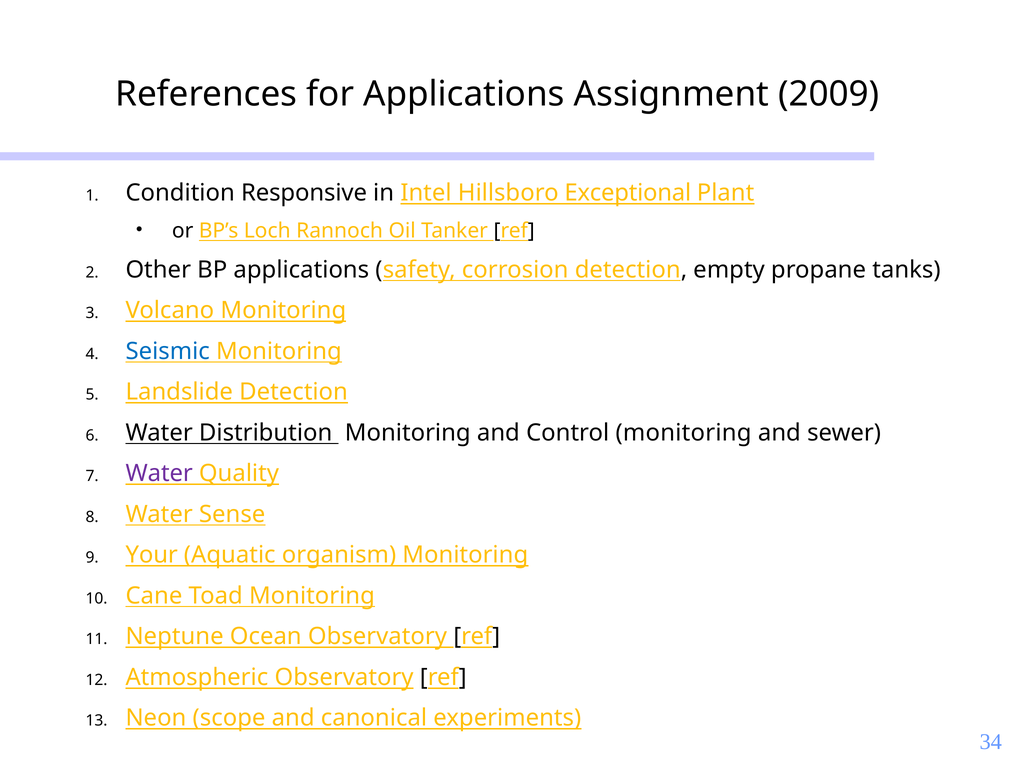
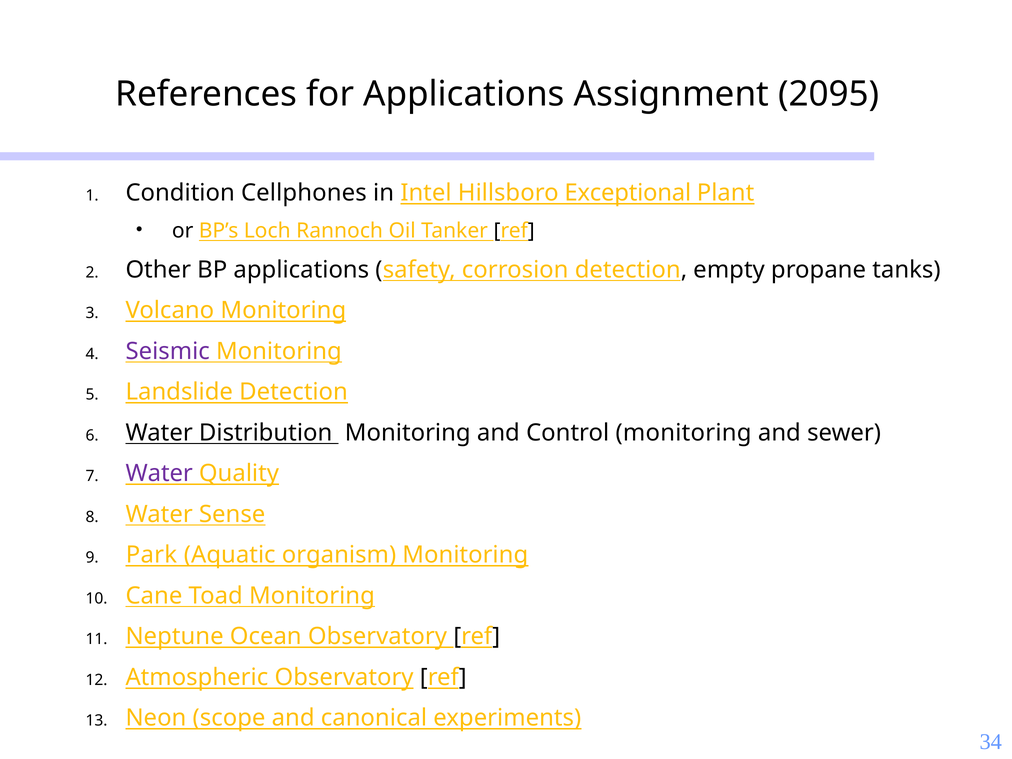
2009: 2009 -> 2095
Responsive: Responsive -> Cellphones
Seismic colour: blue -> purple
Your: Your -> Park
